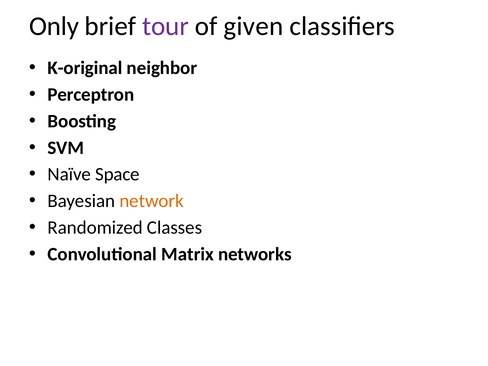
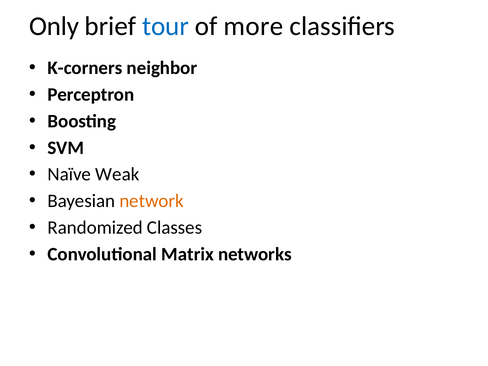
tour colour: purple -> blue
given: given -> more
K-original: K-original -> K-corners
Space: Space -> Weak
